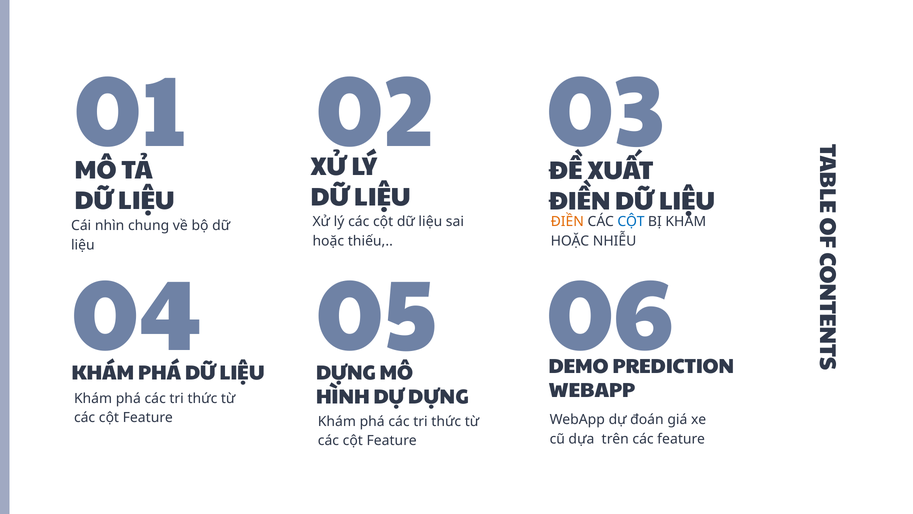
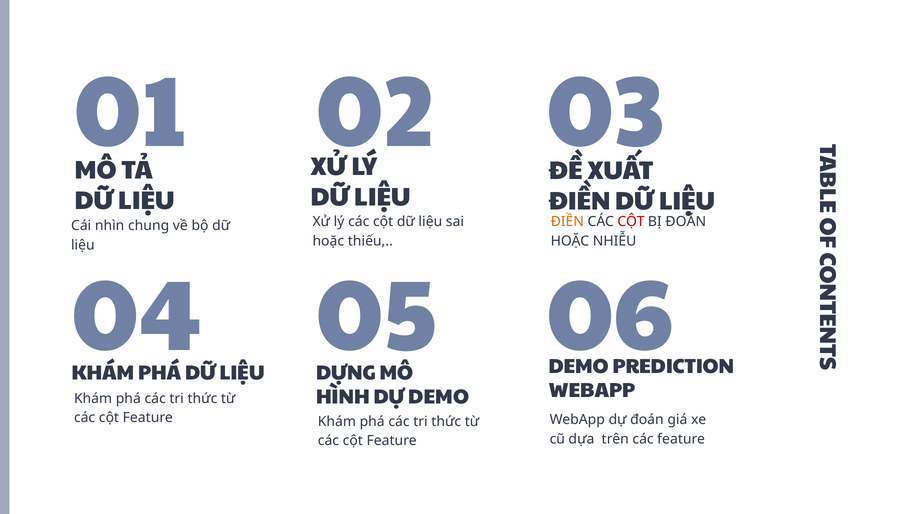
CỘT at (631, 222) colour: blue -> red
BỊ KHÁM: KHÁM -> ĐOÁN
DỰ DỰNG: DỰNG -> DEMO
